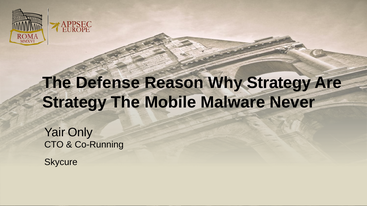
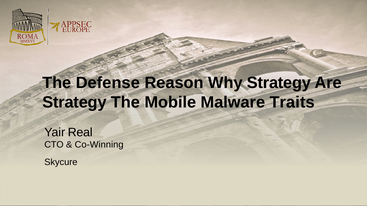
Never: Never -> Traits
Only: Only -> Real
Co-Running: Co-Running -> Co-Winning
